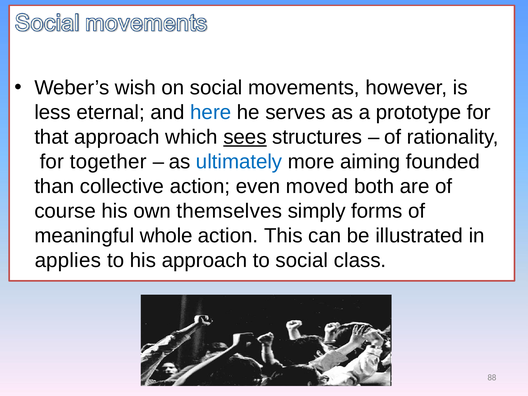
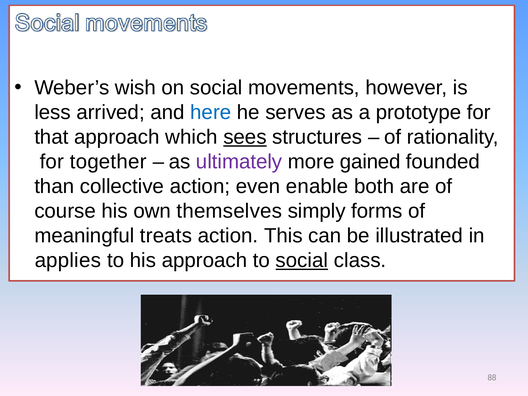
eternal: eternal -> arrived
ultimately colour: blue -> purple
aiming: aiming -> gained
moved: moved -> enable
whole: whole -> treats
social at (302, 260) underline: none -> present
